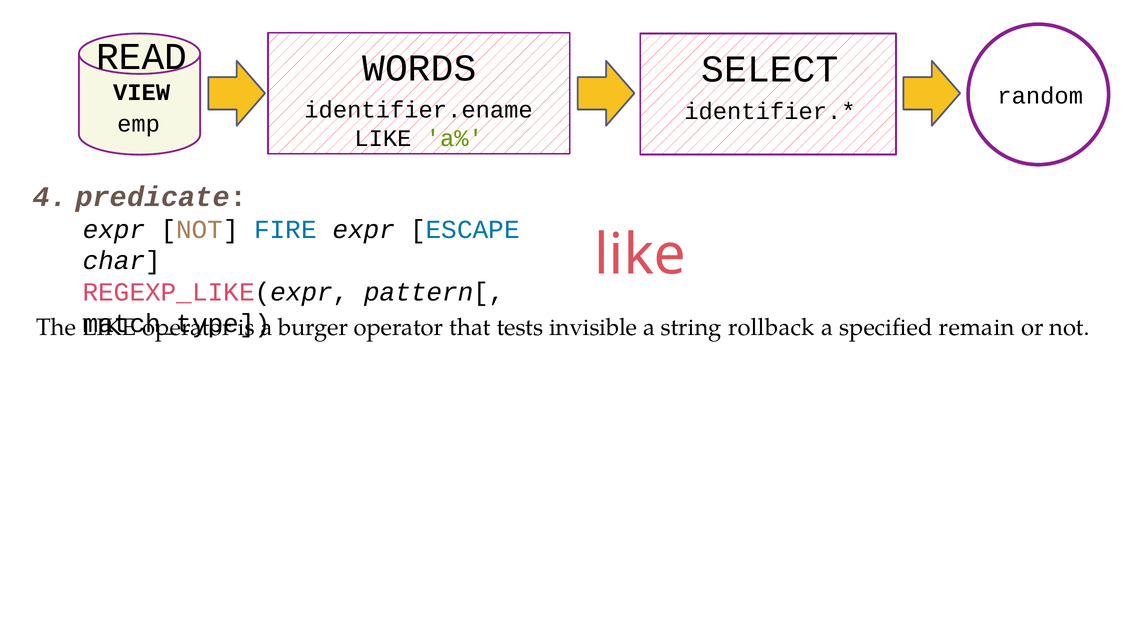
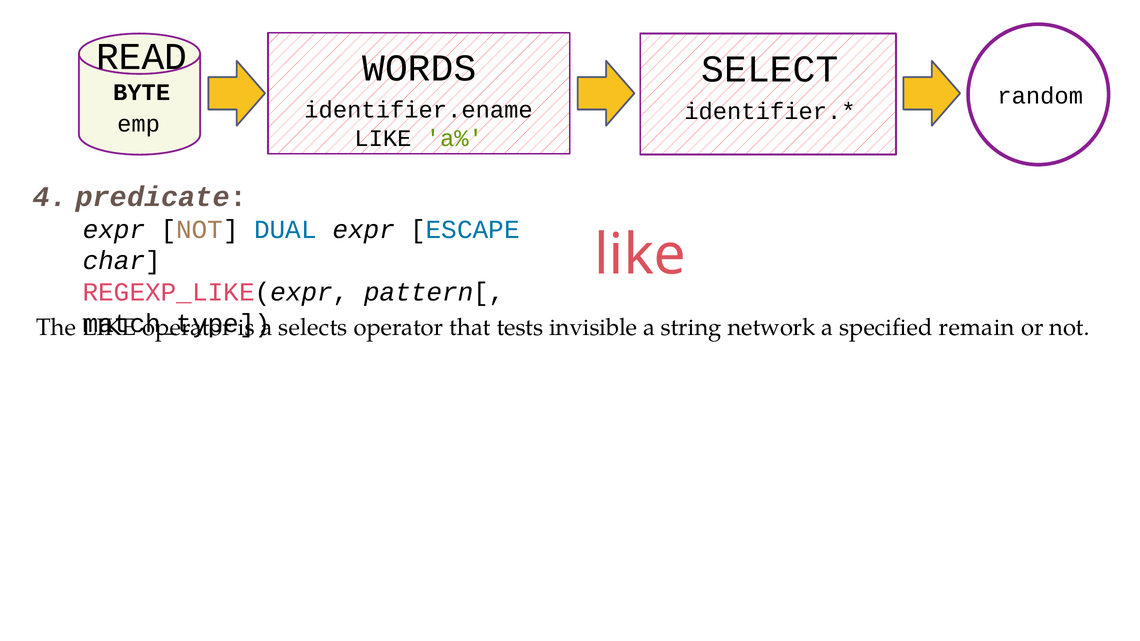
VIEW: VIEW -> BYTE
FIRE: FIRE -> DUAL
burger: burger -> selects
rollback: rollback -> network
